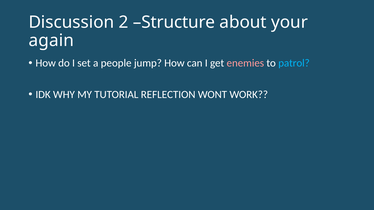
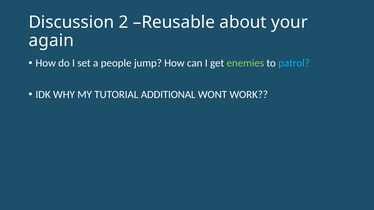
Structure: Structure -> Reusable
enemies colour: pink -> light green
REFLECTION: REFLECTION -> ADDITIONAL
